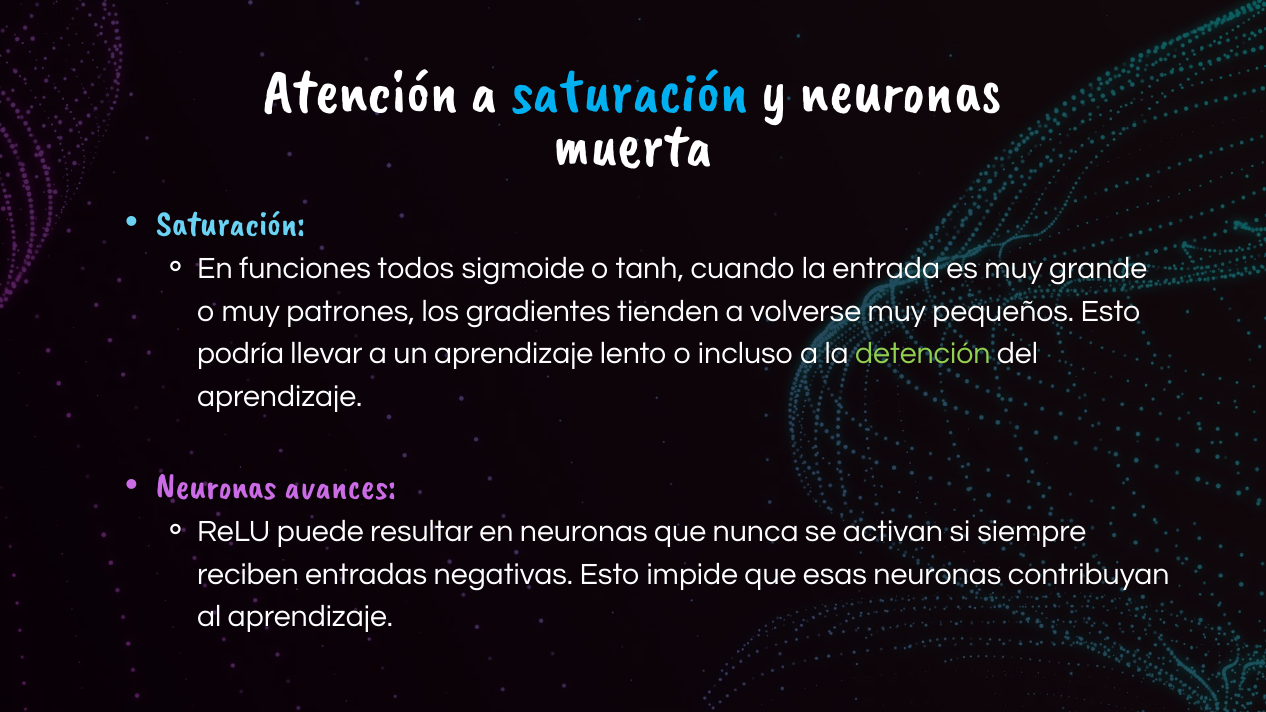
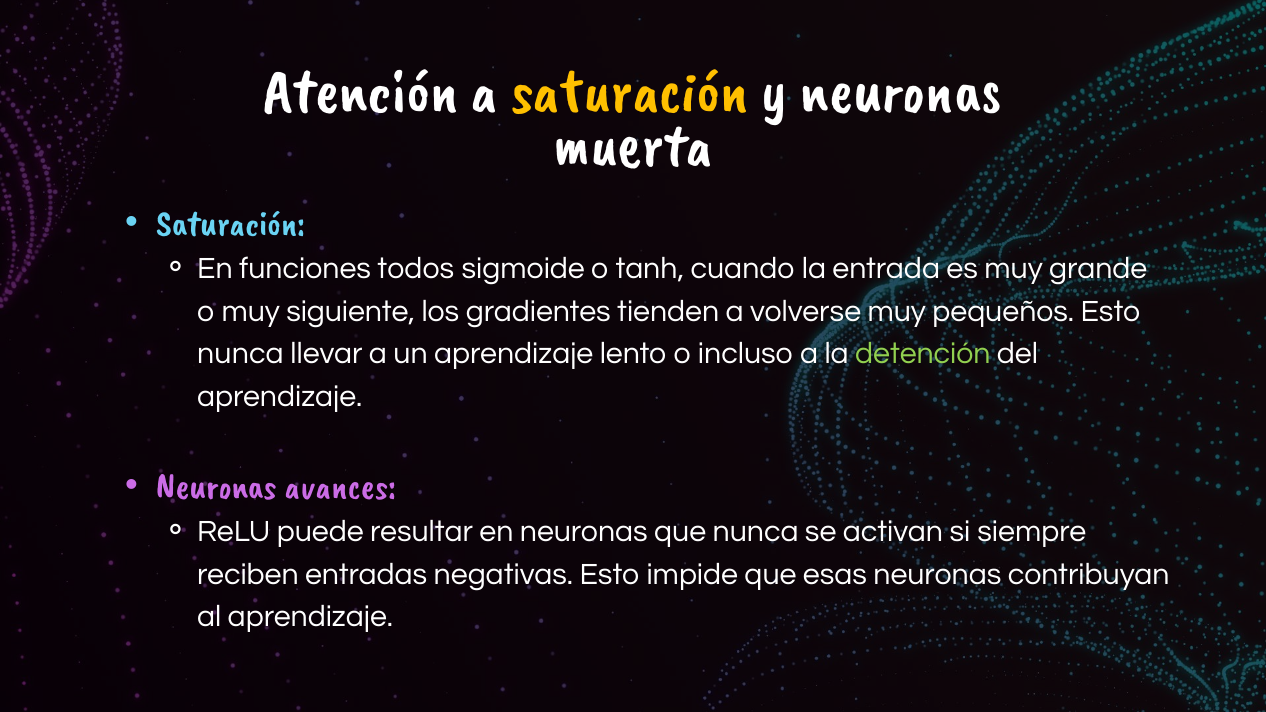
saturación at (630, 91) colour: light blue -> yellow
patrones: patrones -> siguiente
podría at (241, 354): podría -> nunca
